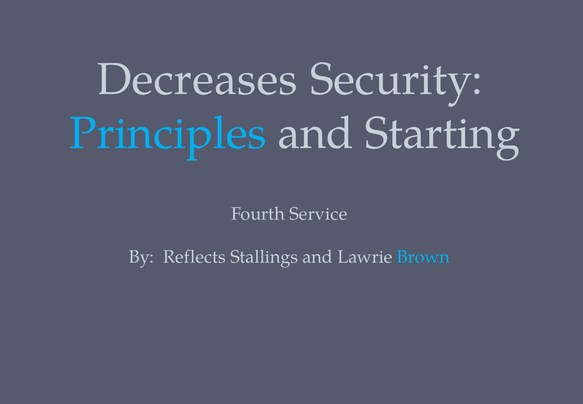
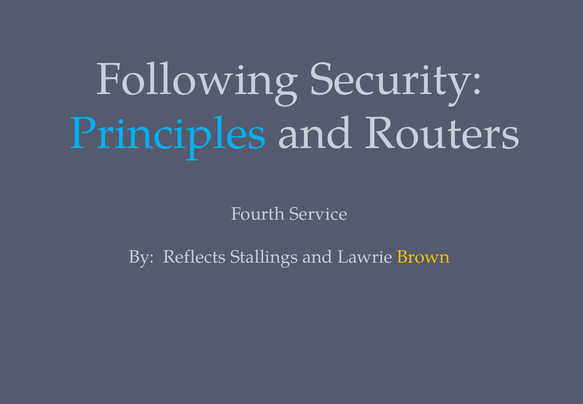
Decreases: Decreases -> Following
Starting: Starting -> Routers
Brown colour: light blue -> yellow
